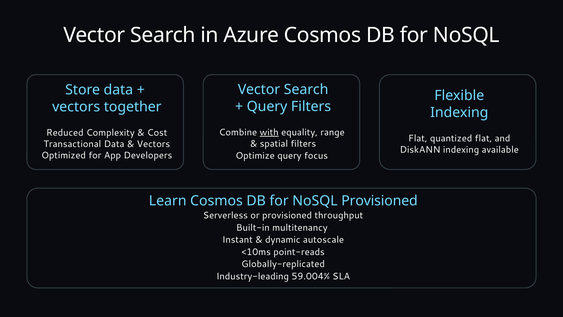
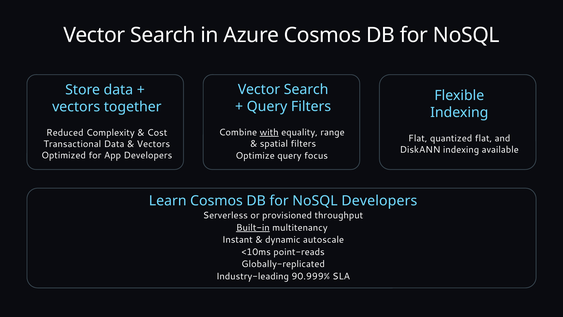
NoSQL Provisioned: Provisioned -> Developers
Built-in underline: none -> present
59.004%: 59.004% -> 90.999%
